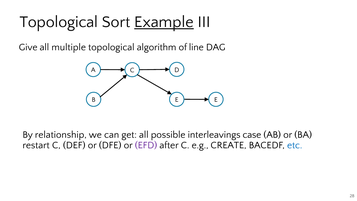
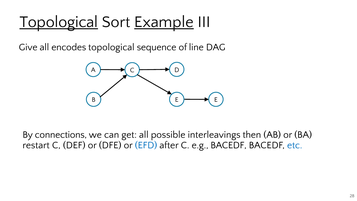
Topological at (59, 22) underline: none -> present
multiple: multiple -> encodes
algorithm: algorithm -> sequence
relationship: relationship -> connections
case: case -> then
EFD colour: purple -> blue
e.g CREATE: CREATE -> BACEDF
